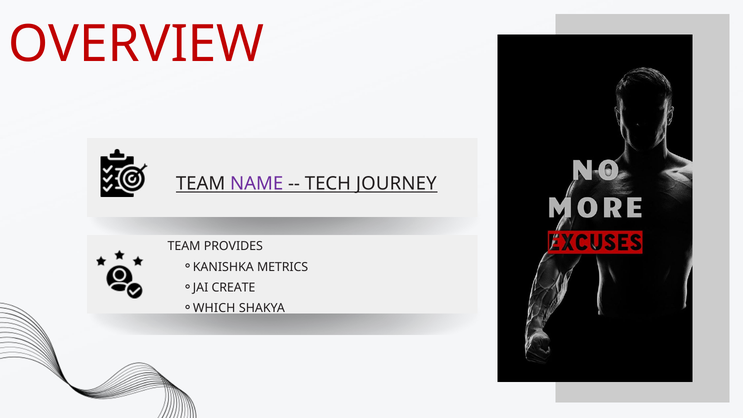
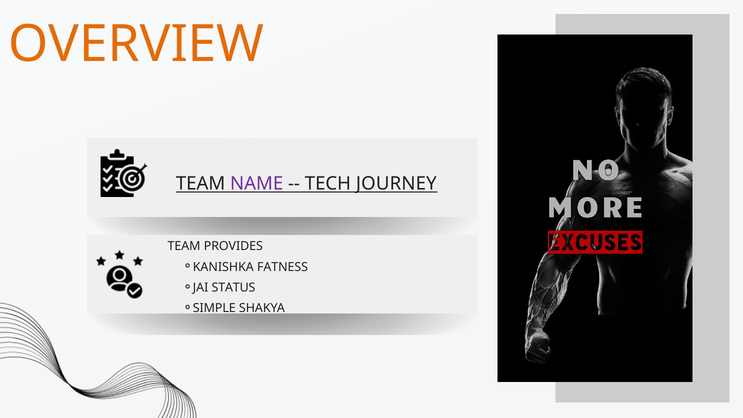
OVERVIEW colour: red -> orange
METRICS: METRICS -> FATNESS
CREATE: CREATE -> STATUS
WHICH: WHICH -> SIMPLE
